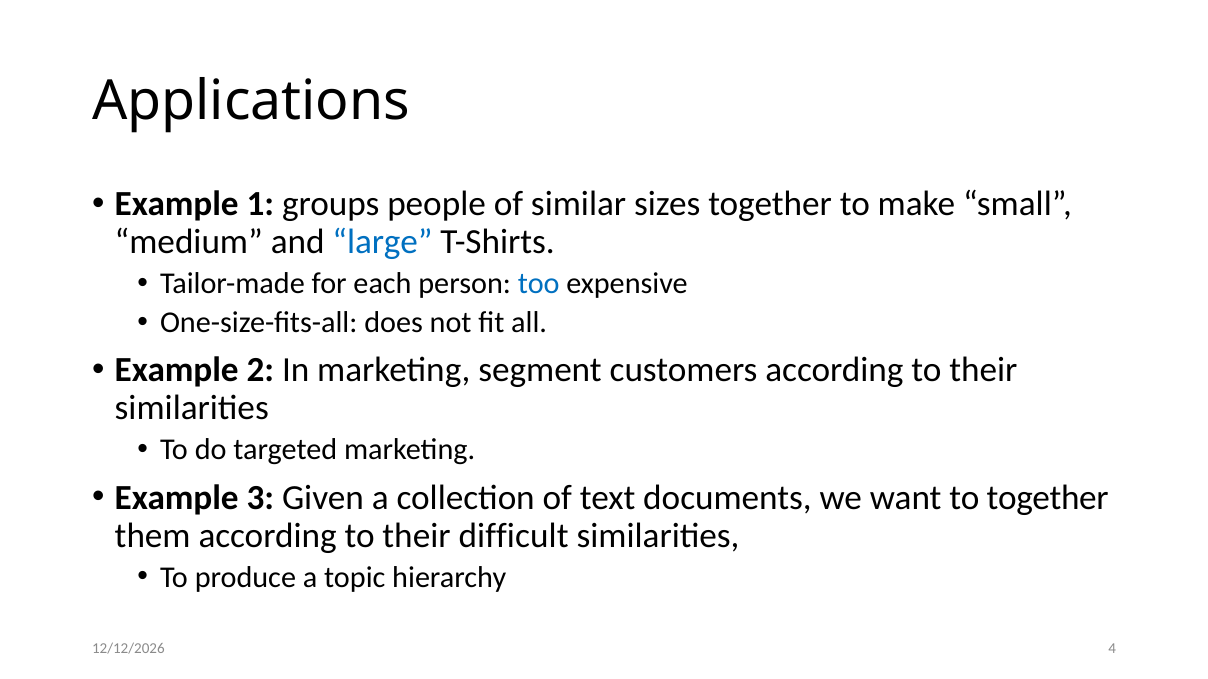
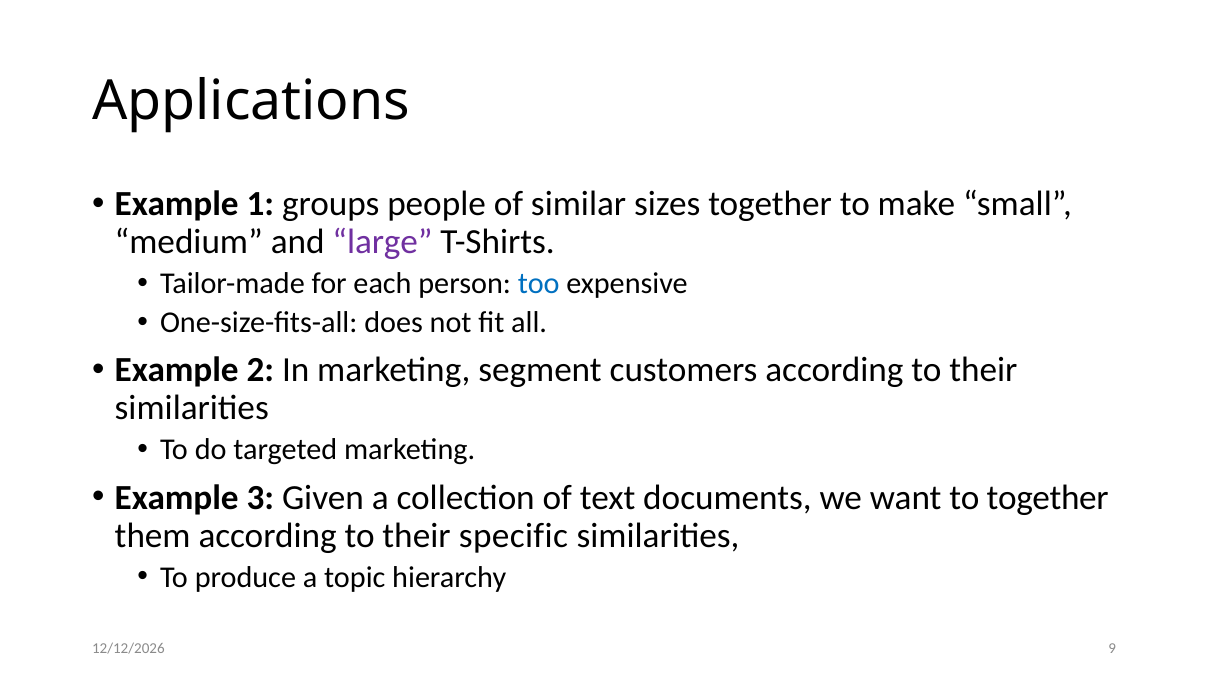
large colour: blue -> purple
difficult: difficult -> specific
4: 4 -> 9
